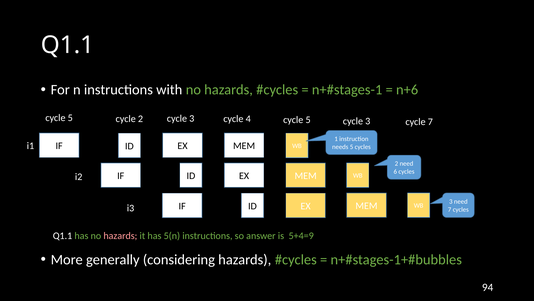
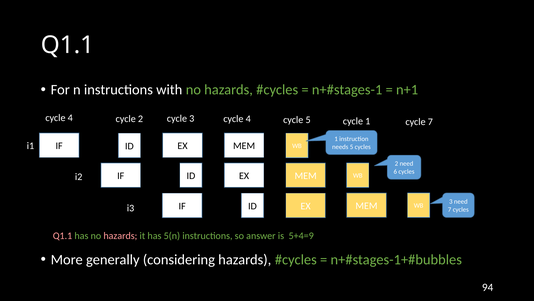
n+6: n+6 -> n+1
5 at (70, 117): 5 -> 4
5 cycle 3: 3 -> 1
Q1.1 at (63, 235) colour: white -> pink
